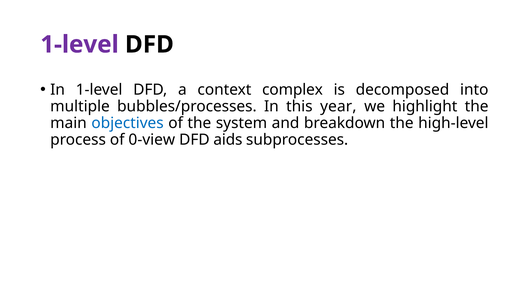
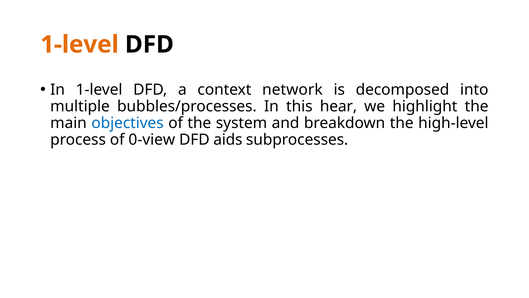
1-level at (80, 44) colour: purple -> orange
complex: complex -> network
year: year -> hear
